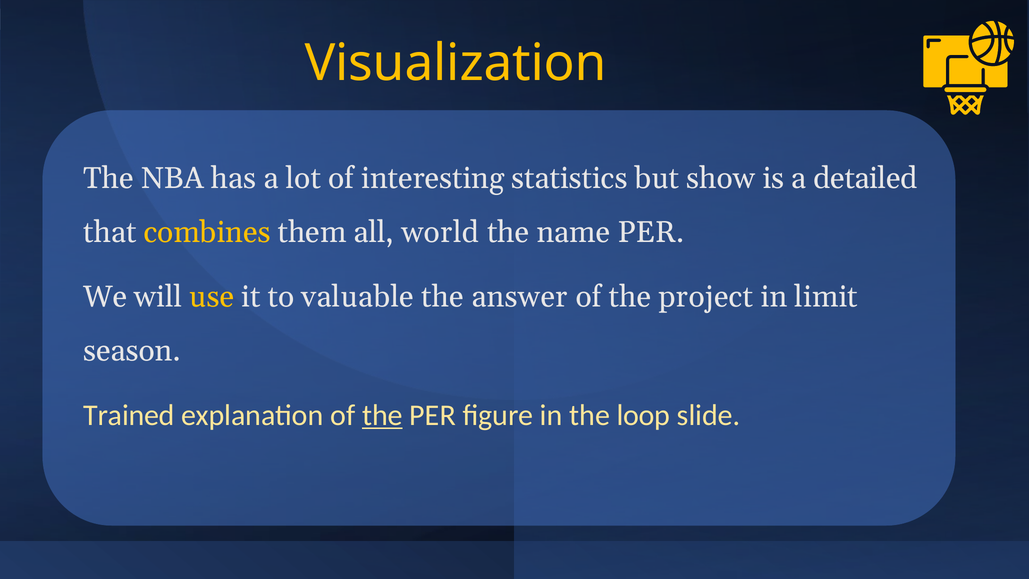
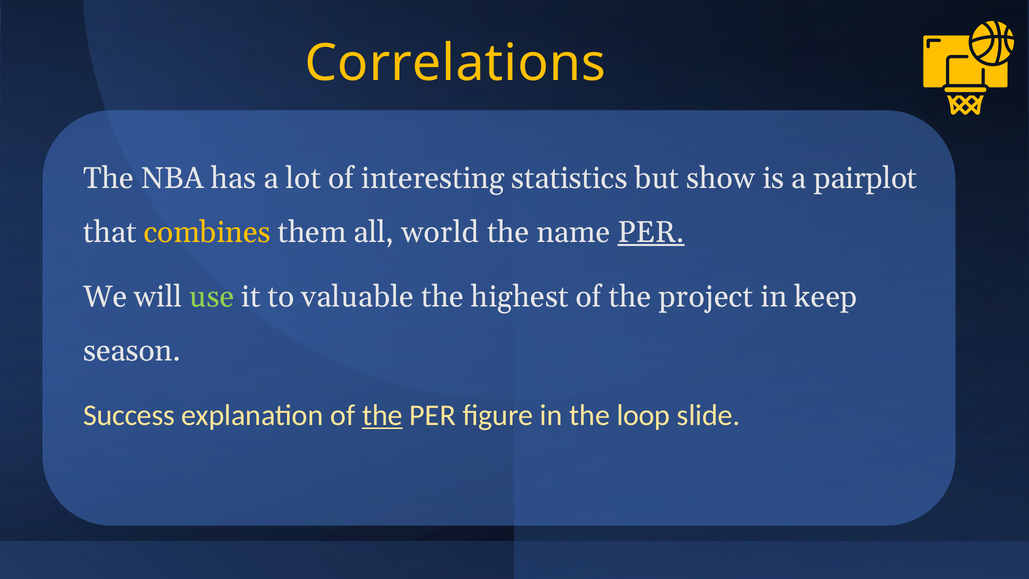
Visualization: Visualization -> Correlations
detailed: detailed -> pairplot
PER at (651, 232) underline: none -> present
use colour: yellow -> light green
answer: answer -> highest
limit: limit -> keep
Trained: Trained -> Success
